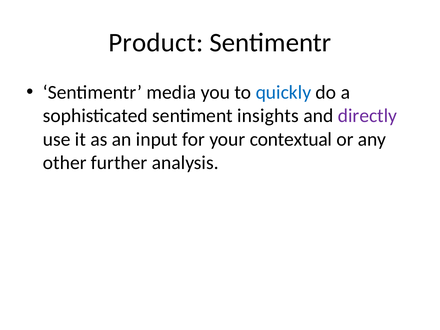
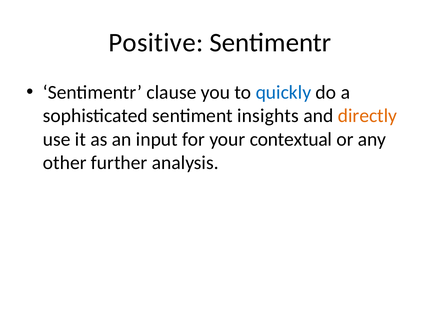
Product: Product -> Positive
media: media -> clause
directly colour: purple -> orange
